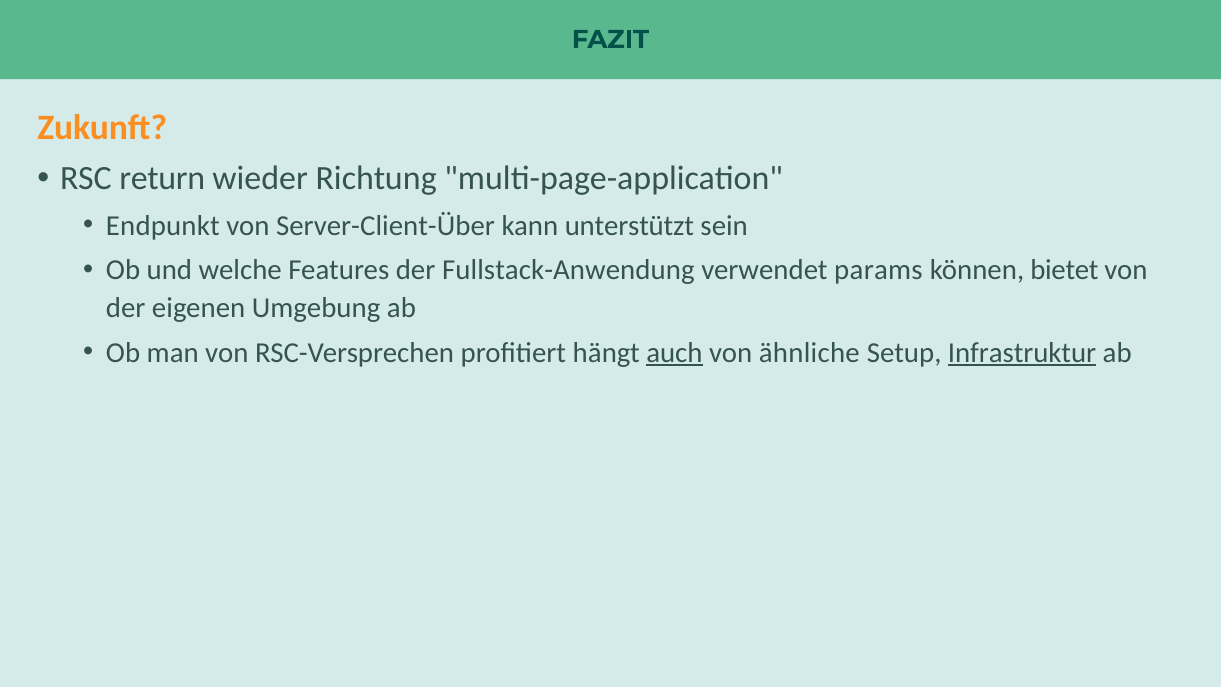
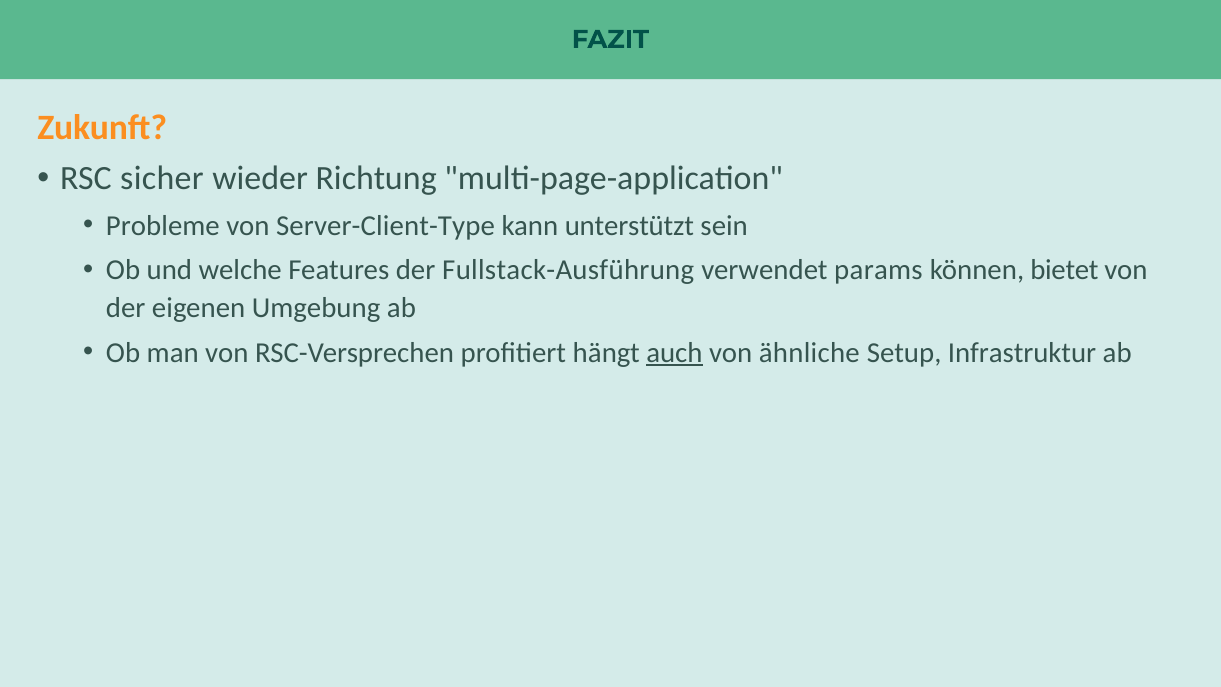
return: return -> sicher
Endpunkt: Endpunkt -> Probleme
Server-Client-Über: Server-Client-Über -> Server-Client-Type
Fullstack-Anwendung: Fullstack-Anwendung -> Fullstack-Ausführung
Infrastruktur underline: present -> none
